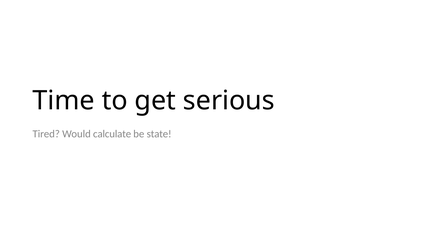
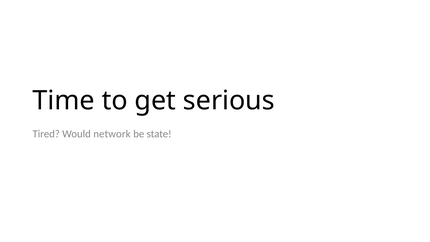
calculate: calculate -> network
